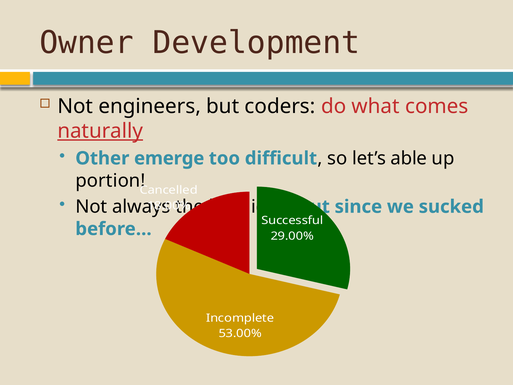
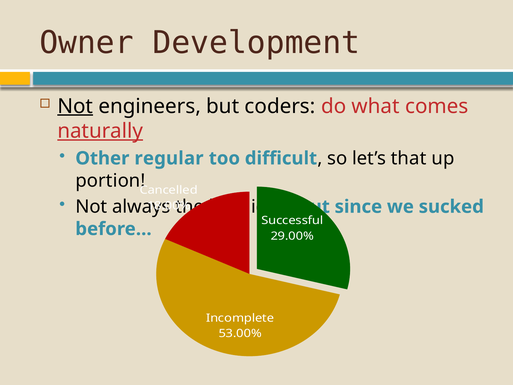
Not at (75, 106) underline: none -> present
emerge: emerge -> regular
able: able -> that
